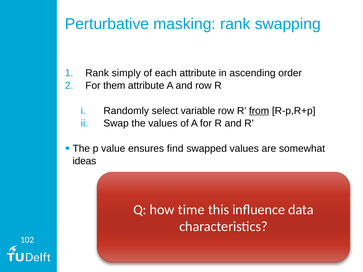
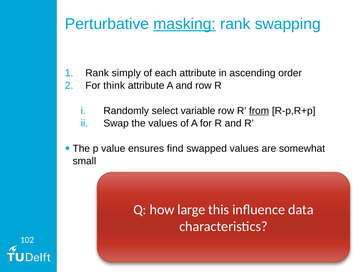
masking underline: none -> present
them: them -> think
ideas: ideas -> small
time: time -> large
